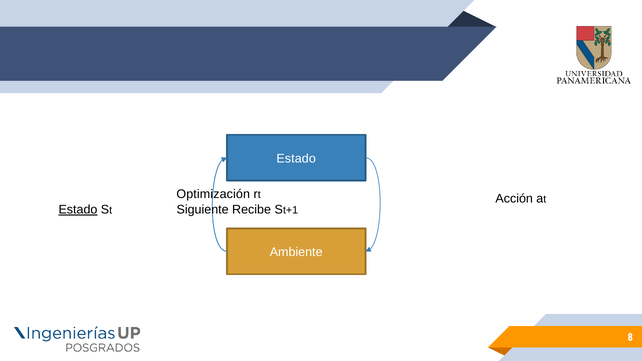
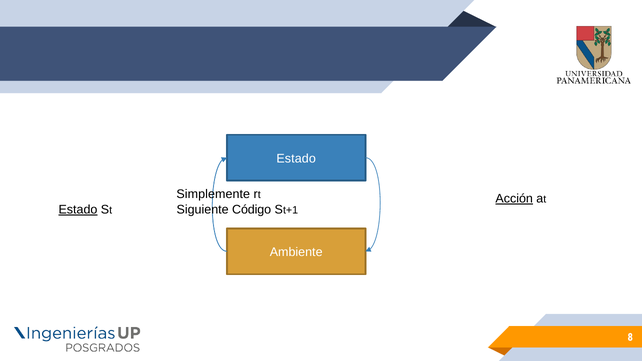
Optimización: Optimización -> Simplemente
Acción underline: none -> present
Recibe: Recibe -> Código
